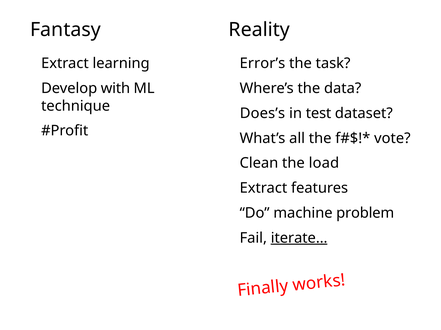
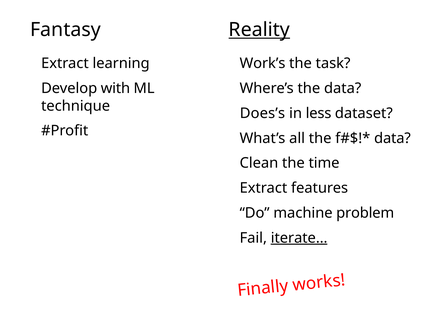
Reality underline: none -> present
Error’s: Error’s -> Work’s
test: test -> less
vote at (392, 138): vote -> data
load: load -> time
